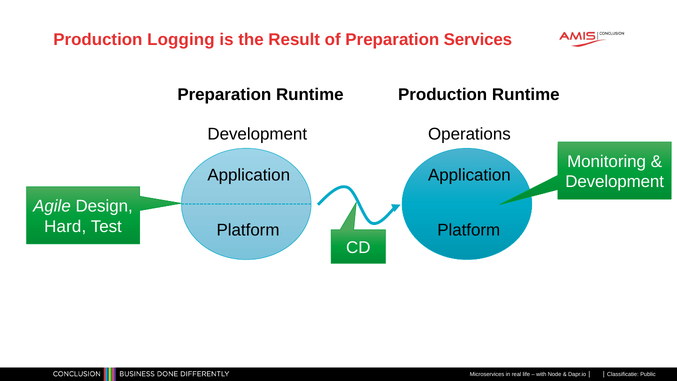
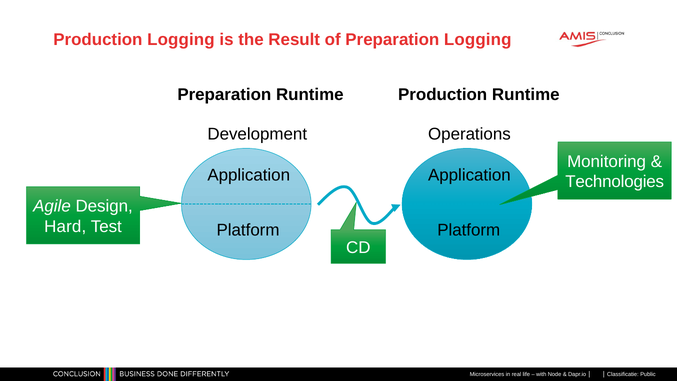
Preparation Services: Services -> Logging
Development at (615, 182): Development -> Technologies
